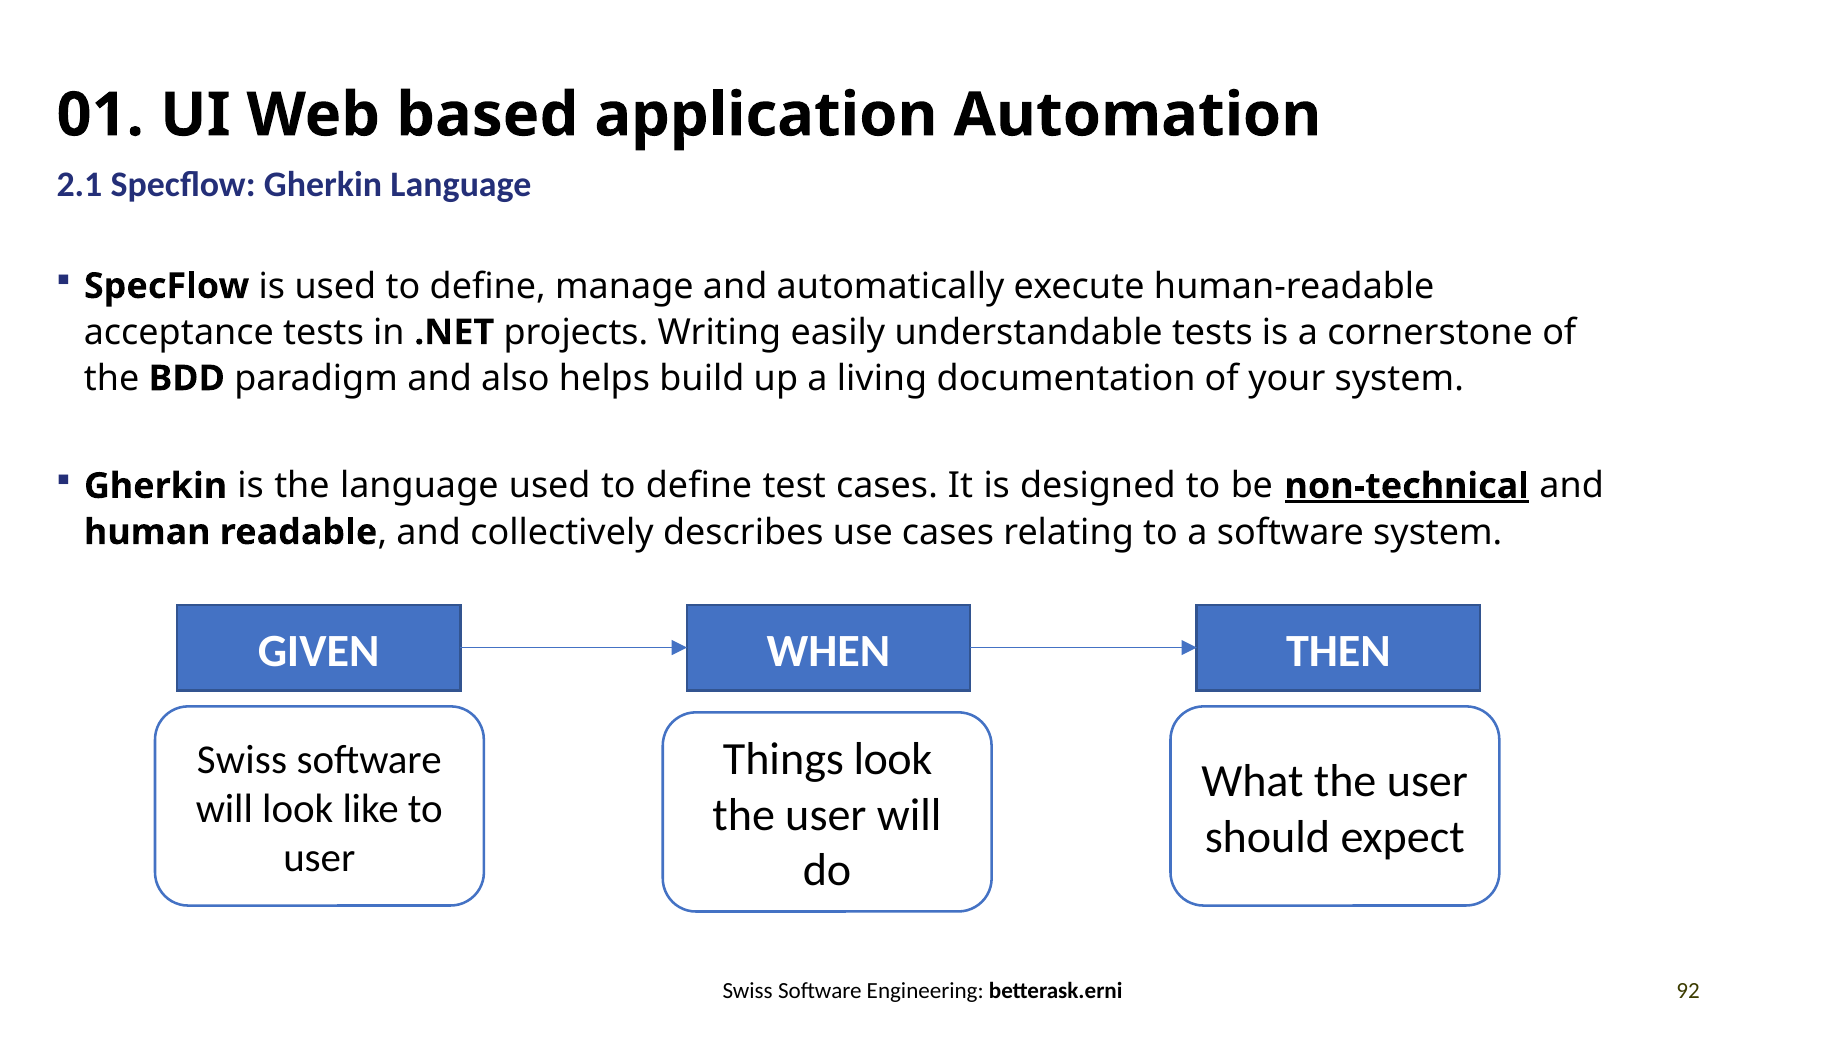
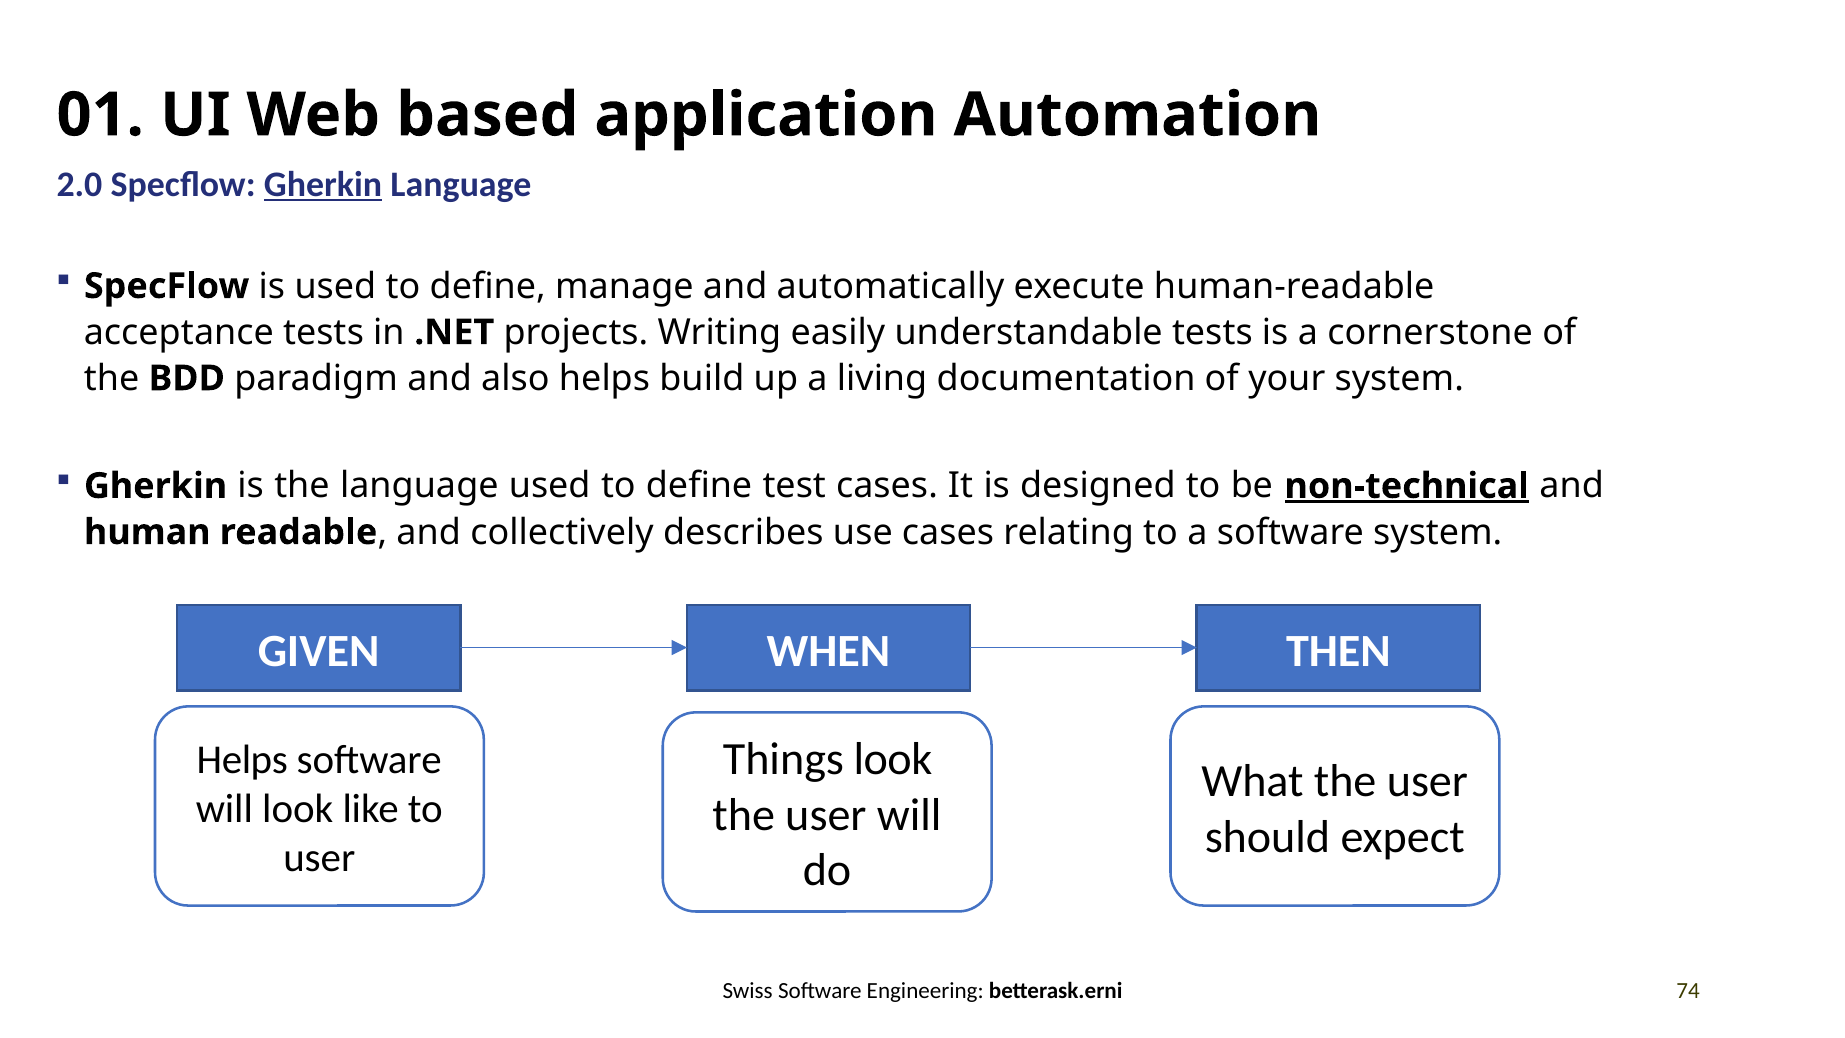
2.1: 2.1 -> 2.0
Gherkin at (323, 185) underline: none -> present
Swiss at (242, 759): Swiss -> Helps
92: 92 -> 74
